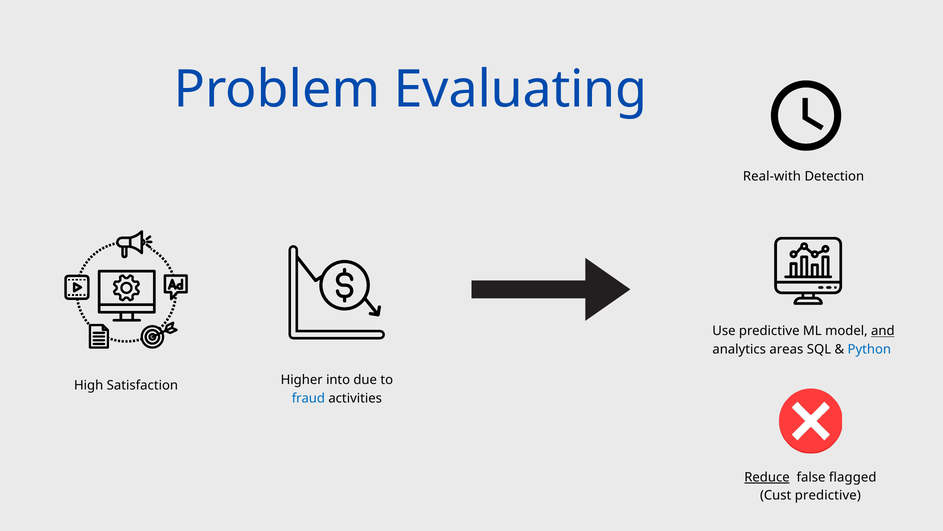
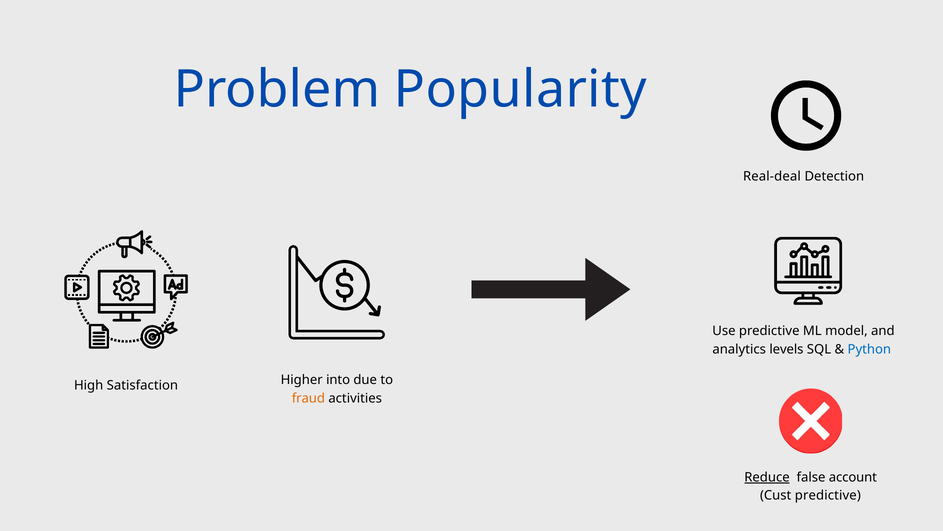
Evaluating: Evaluating -> Popularity
Real-with: Real-with -> Real-deal
and underline: present -> none
areas: areas -> levels
fraud colour: blue -> orange
flagged: flagged -> account
